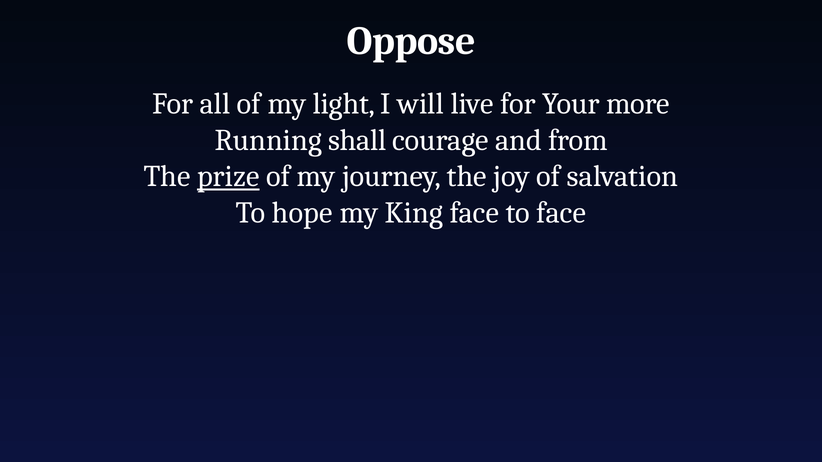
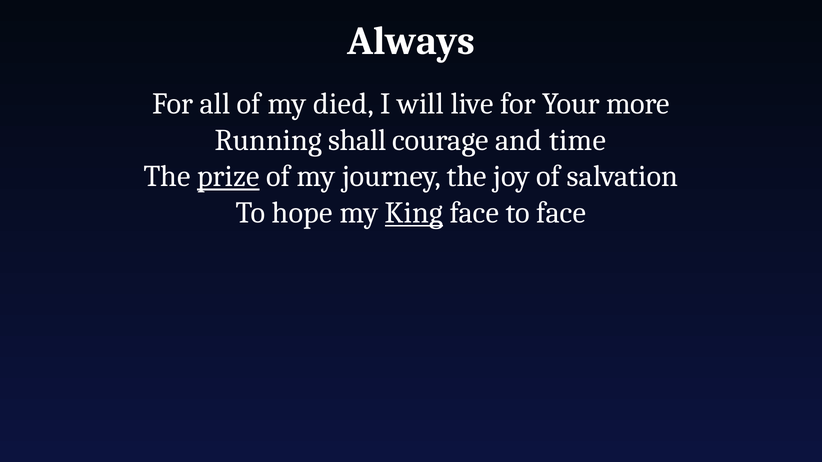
Oppose: Oppose -> Always
light: light -> died
from: from -> time
King underline: none -> present
